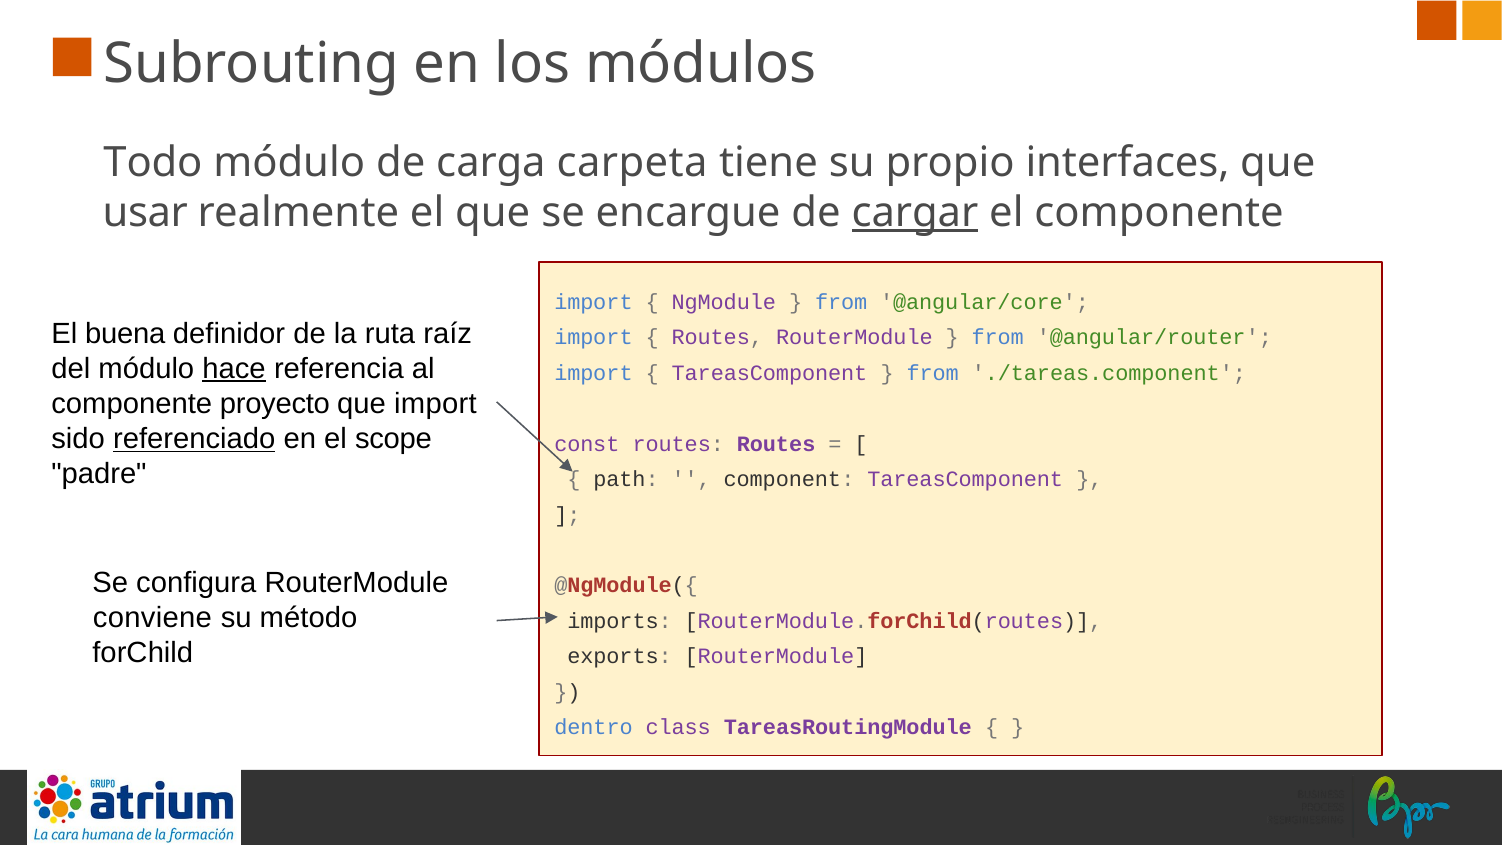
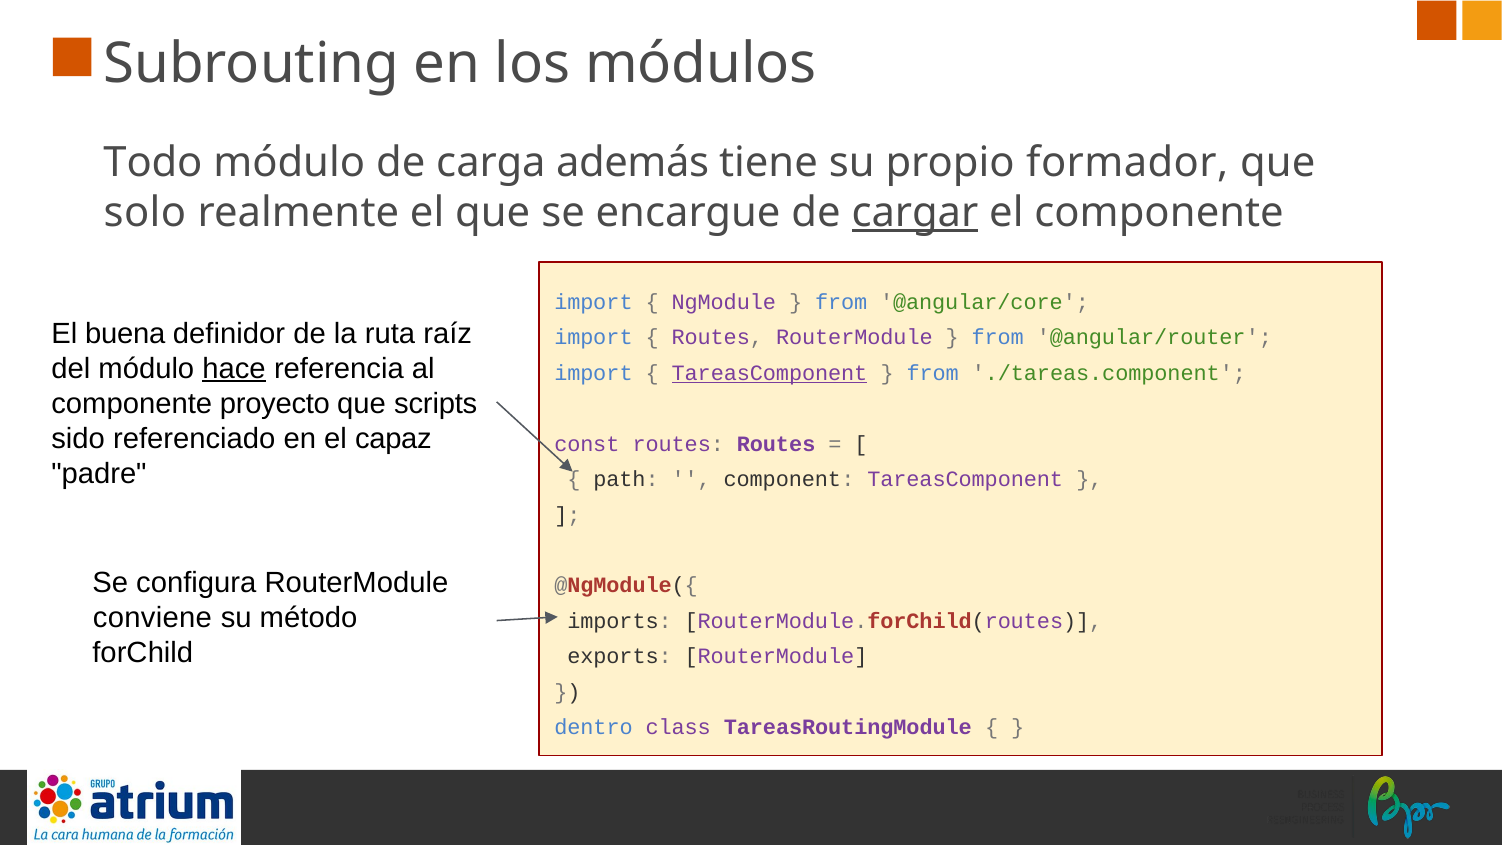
carpeta: carpeta -> además
interfaces: interfaces -> formador
usar: usar -> solo
TareasComponent at (769, 373) underline: none -> present
que import: import -> scripts
referenciado underline: present -> none
scope: scope -> capaz
